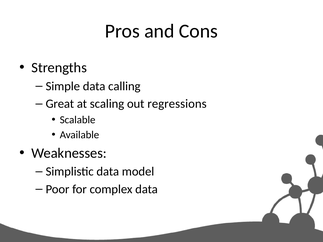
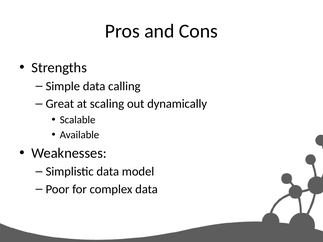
regressions: regressions -> dynamically
